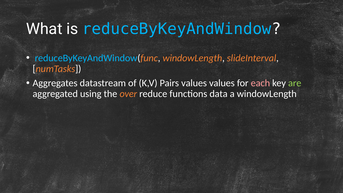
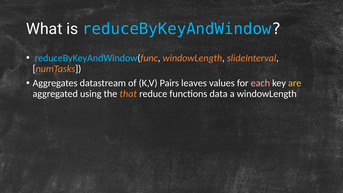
Pairs values: values -> leaves
are colour: light green -> yellow
over: over -> that
